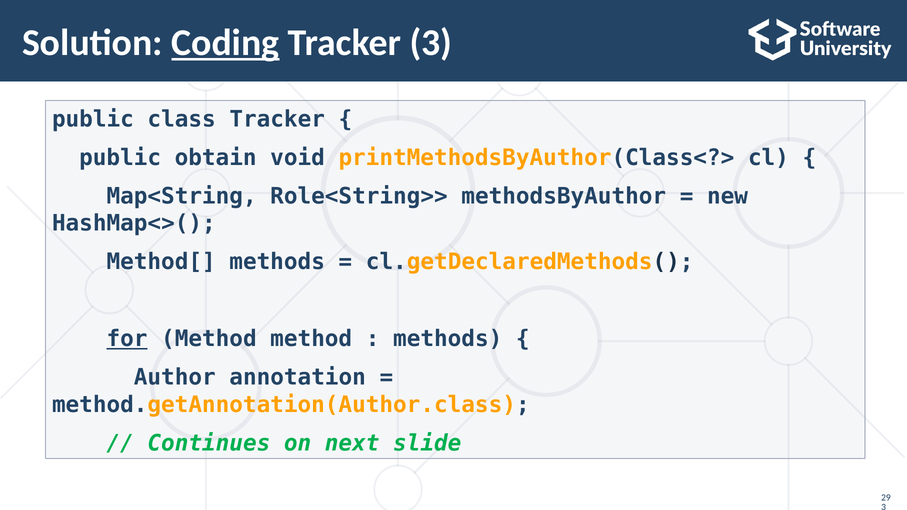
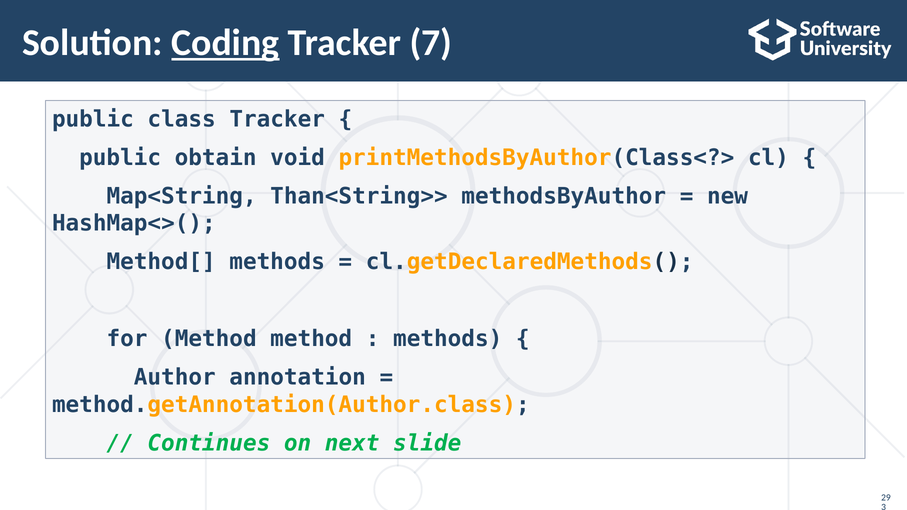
Tracker 3: 3 -> 7
Role<String>>: Role<String>> -> Than<String>>
for underline: present -> none
